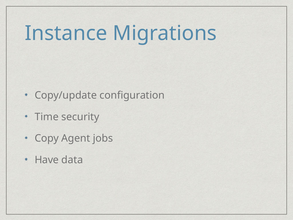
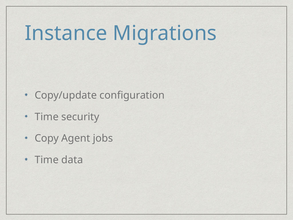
Have at (47, 160): Have -> Time
